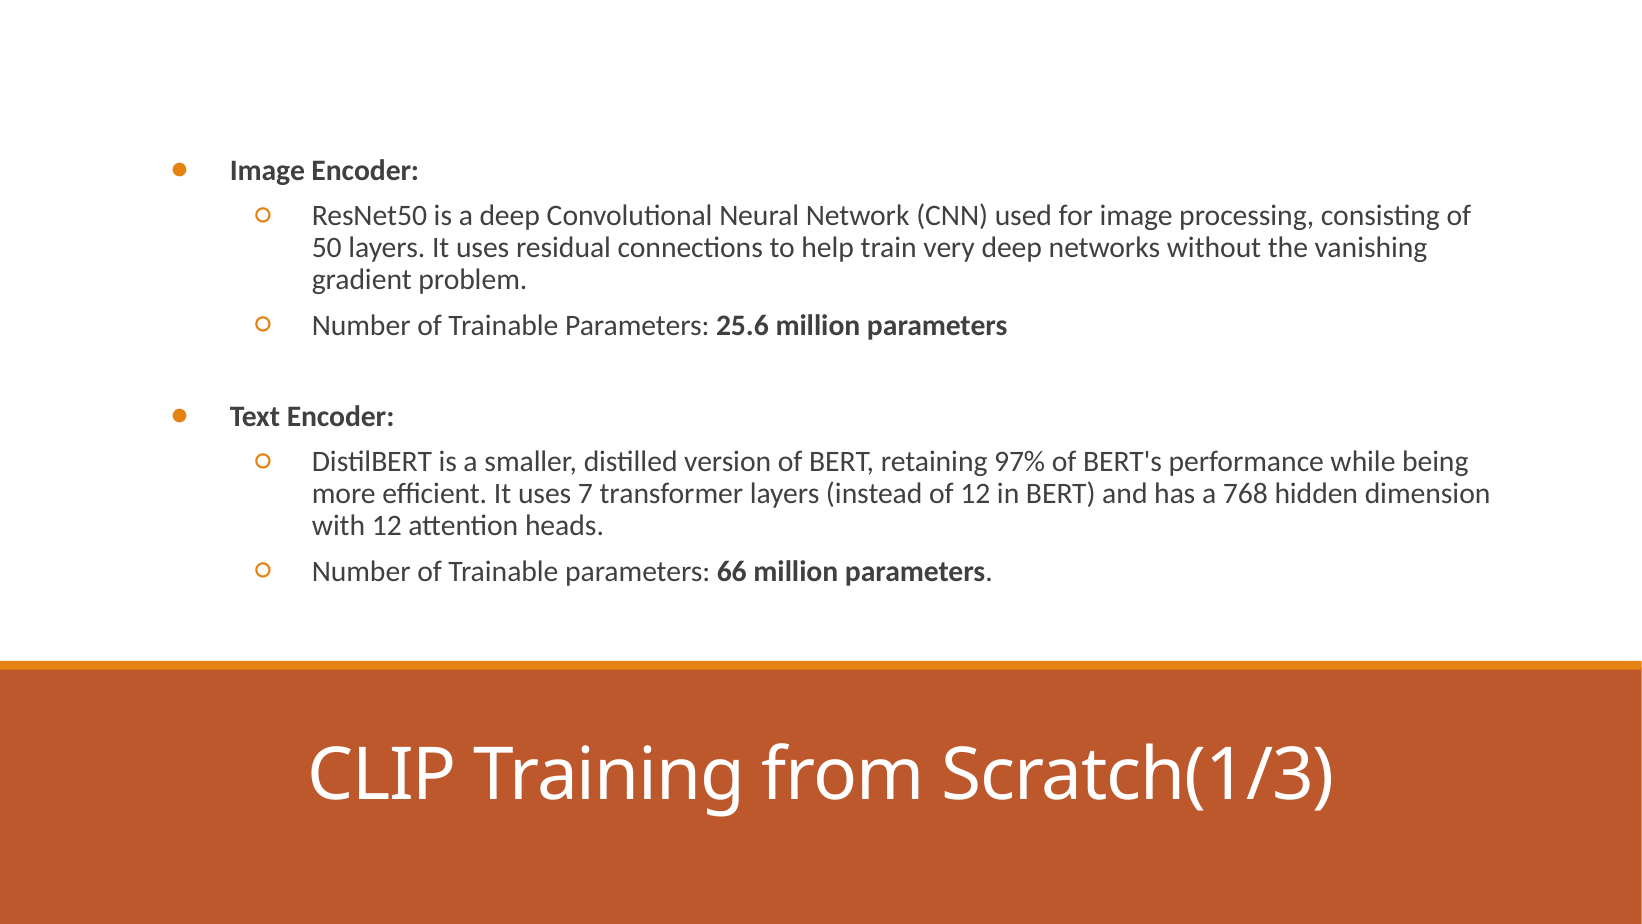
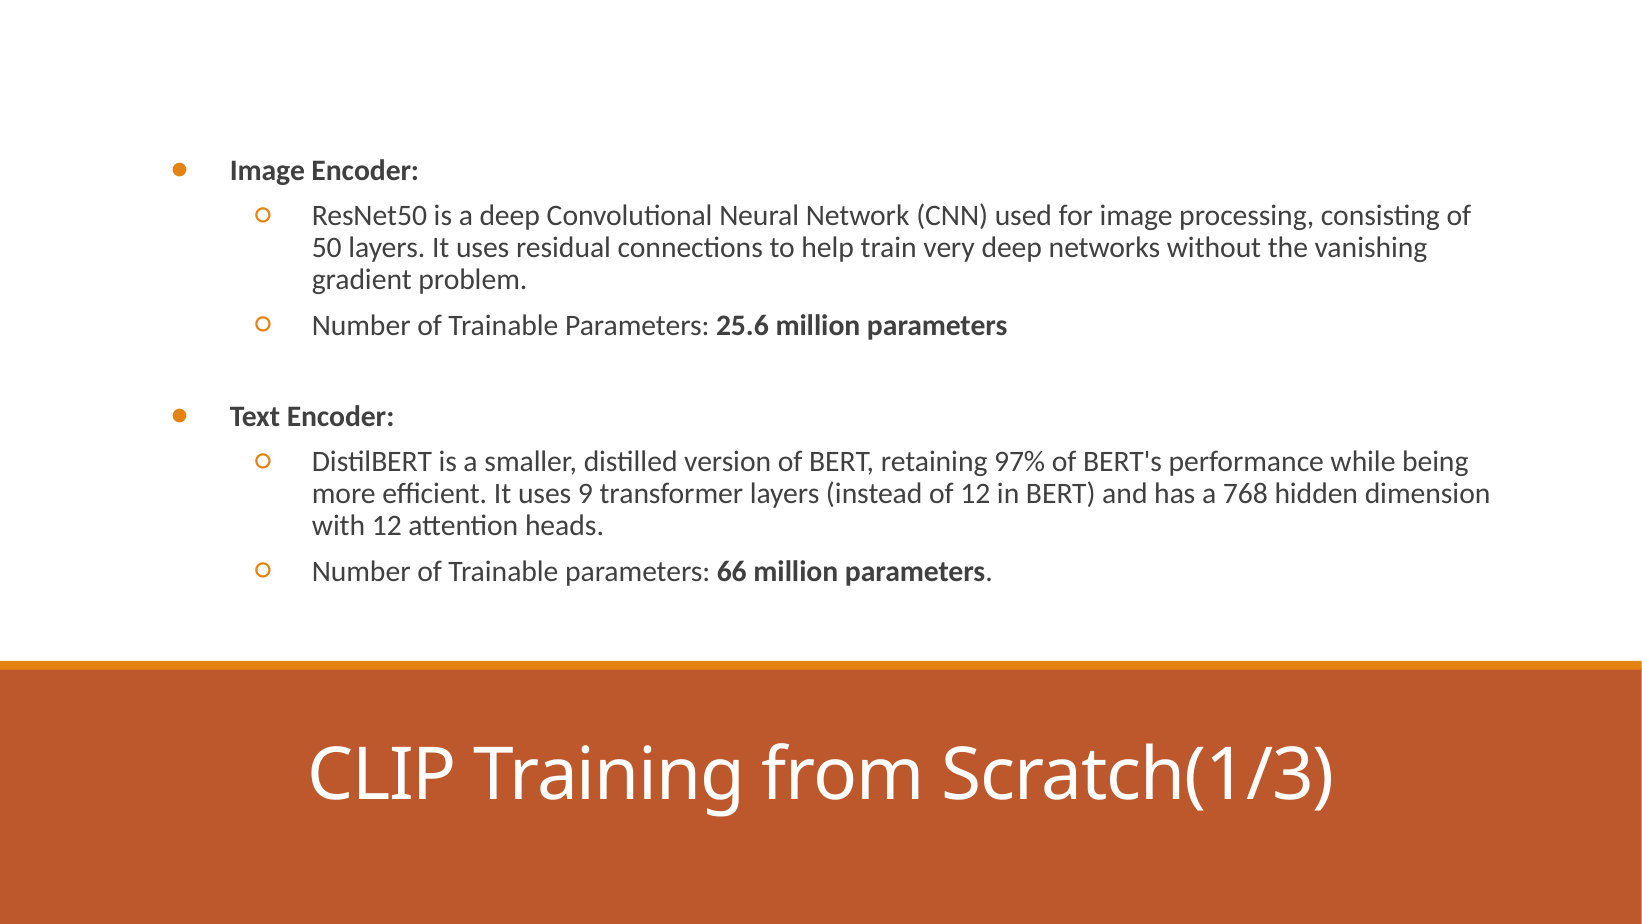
7: 7 -> 9
